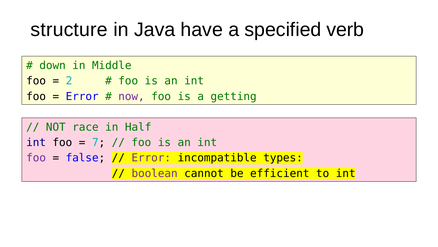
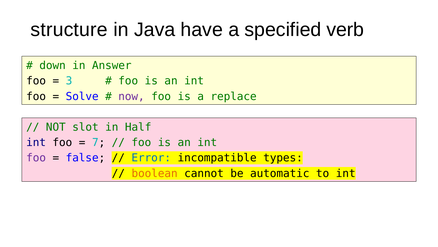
Middle: Middle -> Answer
2: 2 -> 3
Error at (82, 96): Error -> Solve
getting: getting -> replace
race: race -> slot
Error at (151, 158) colour: purple -> blue
boolean colour: purple -> orange
efficient: efficient -> automatic
